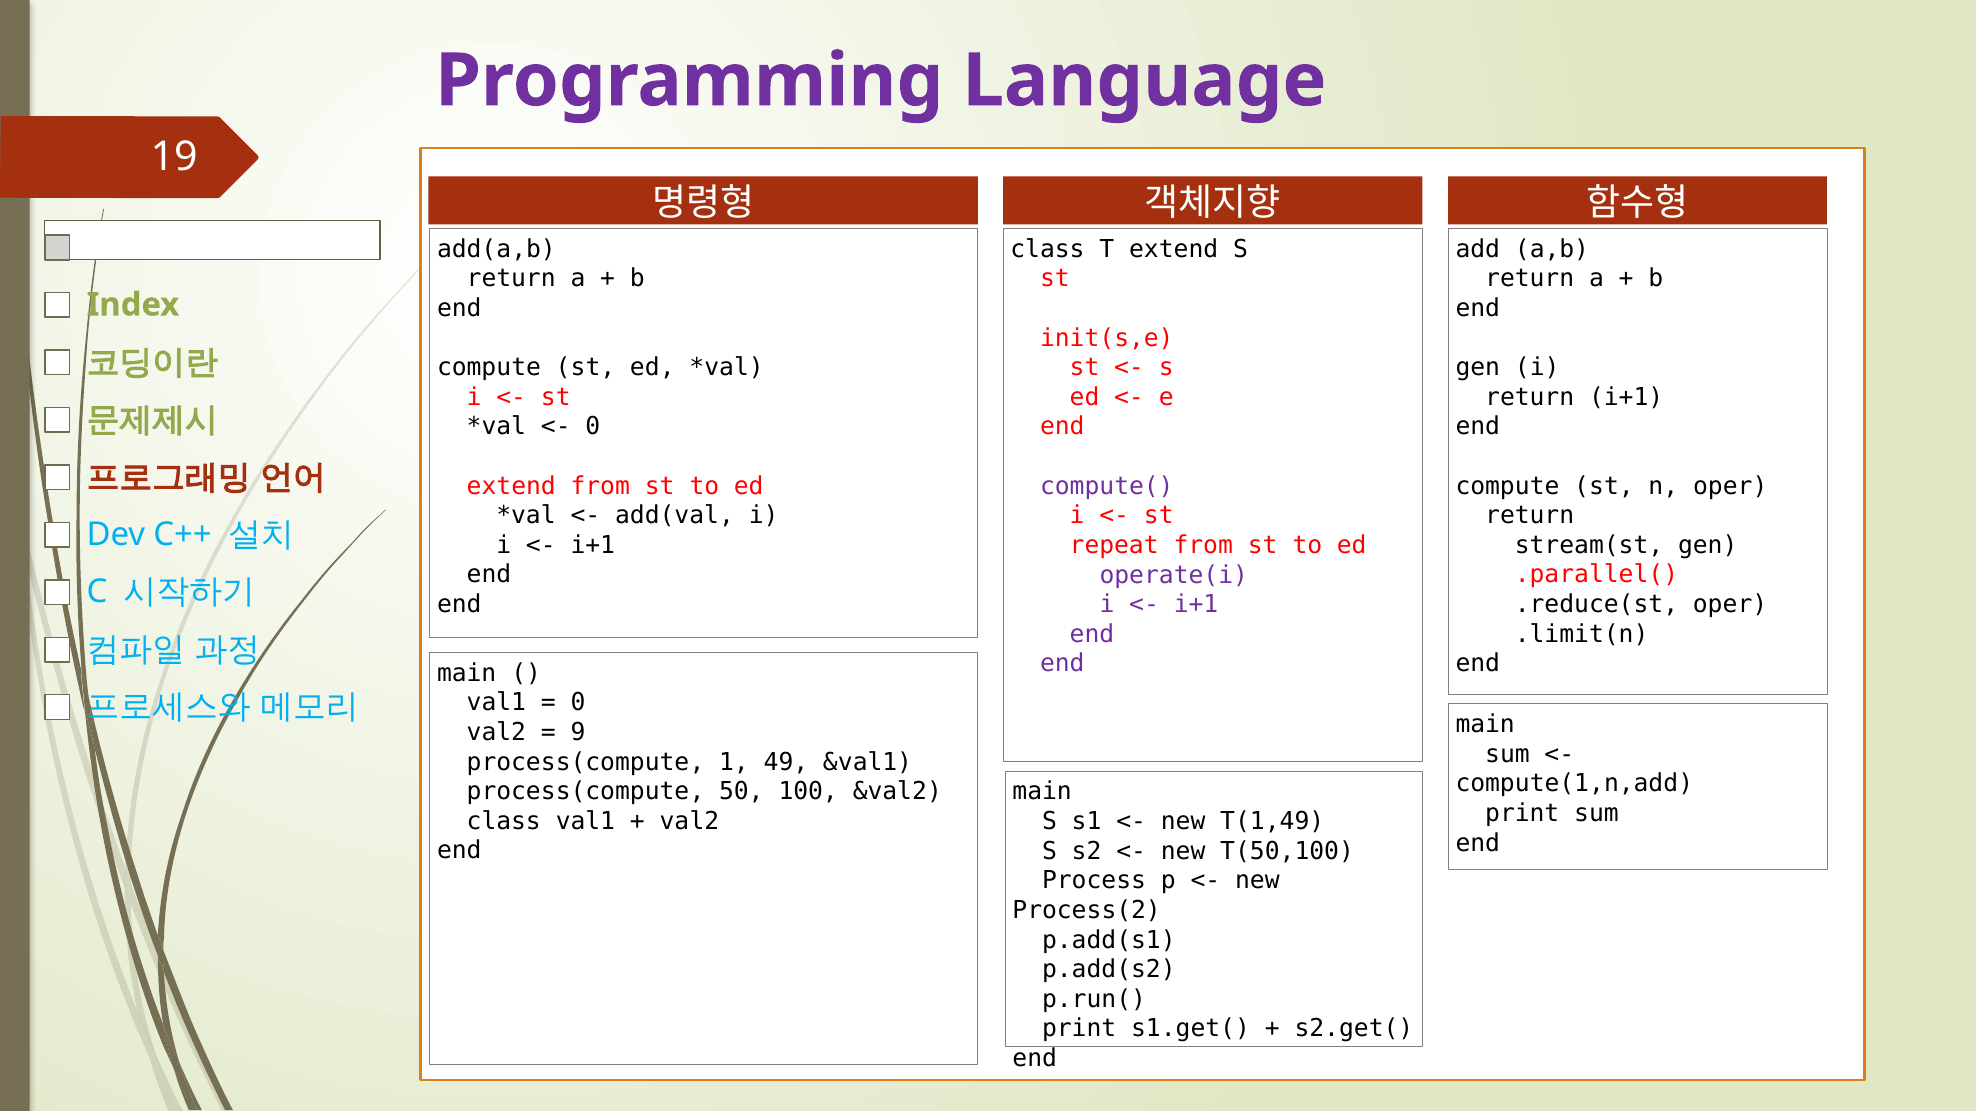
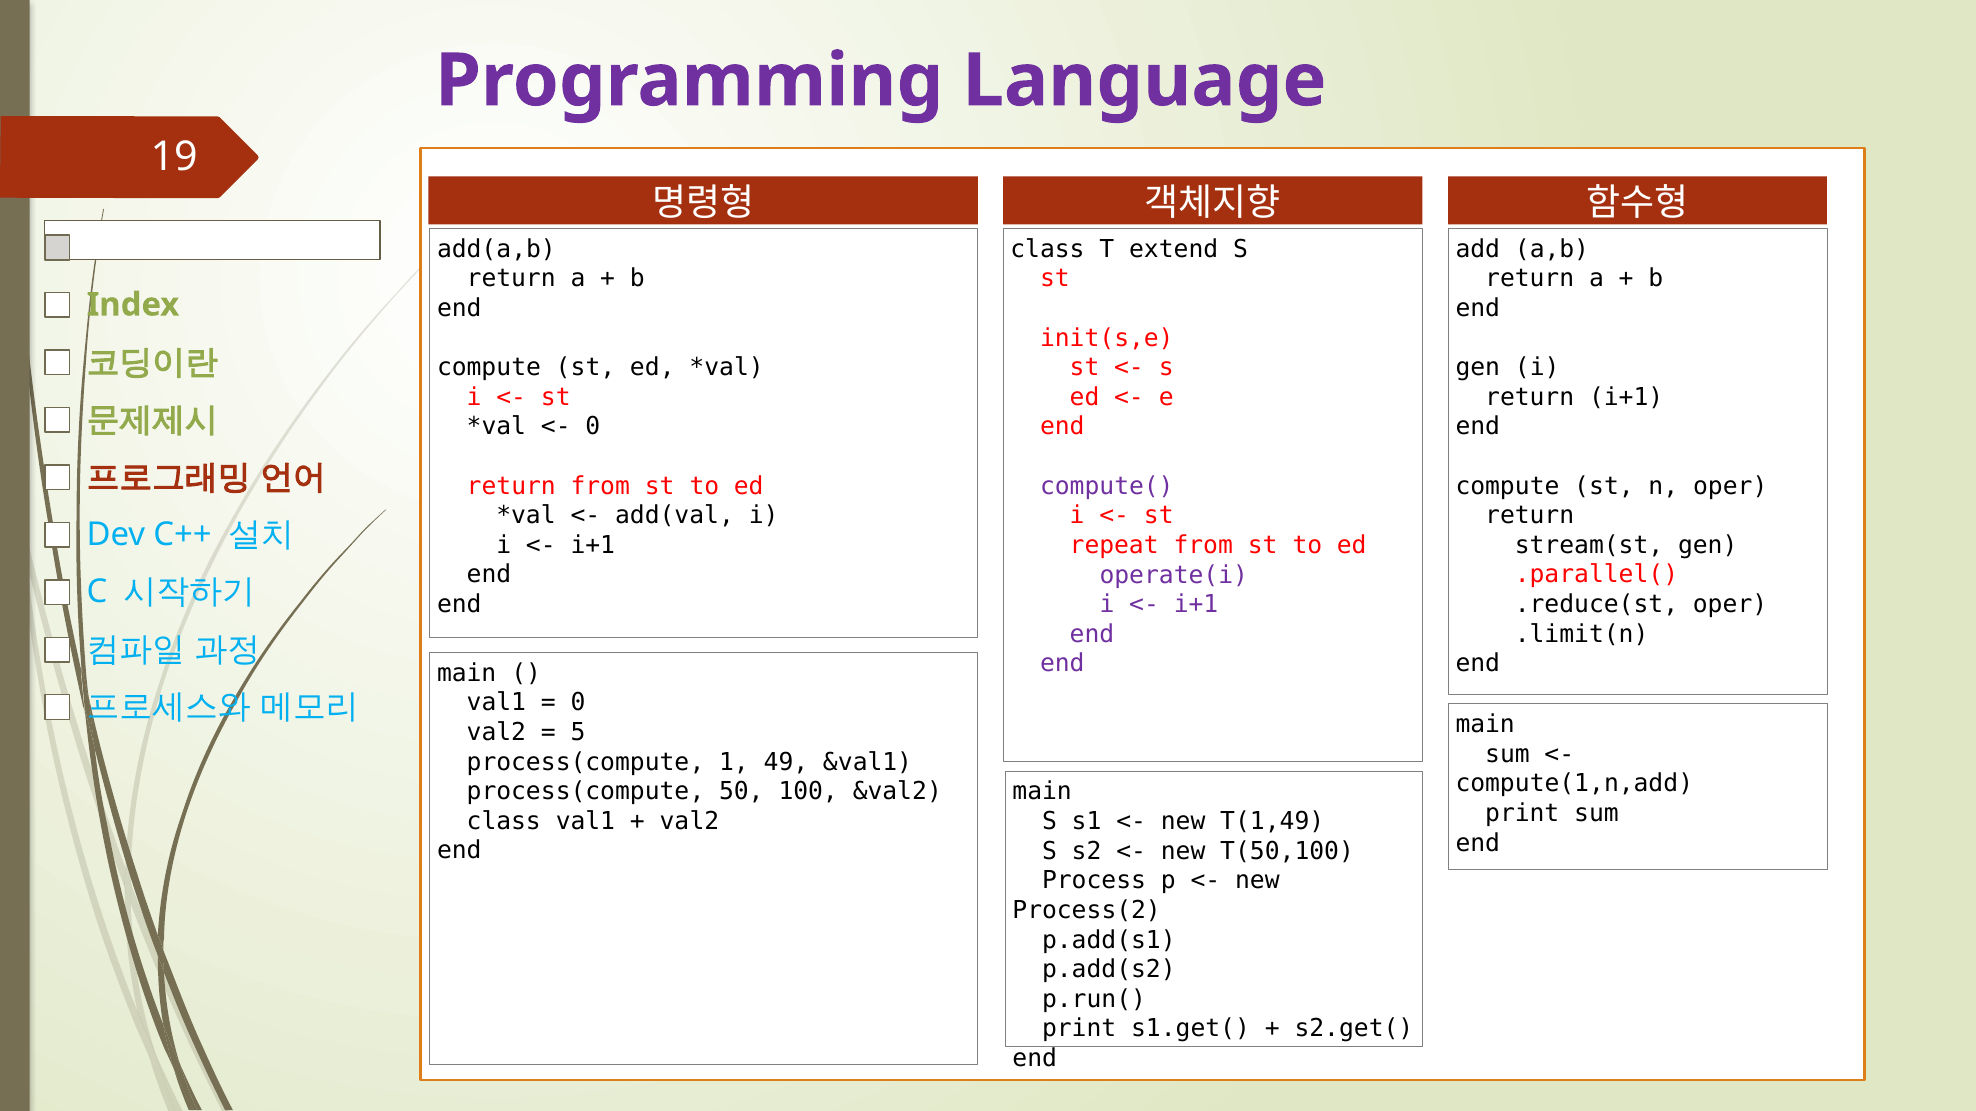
extend at (511, 486): extend -> return
9: 9 -> 5
